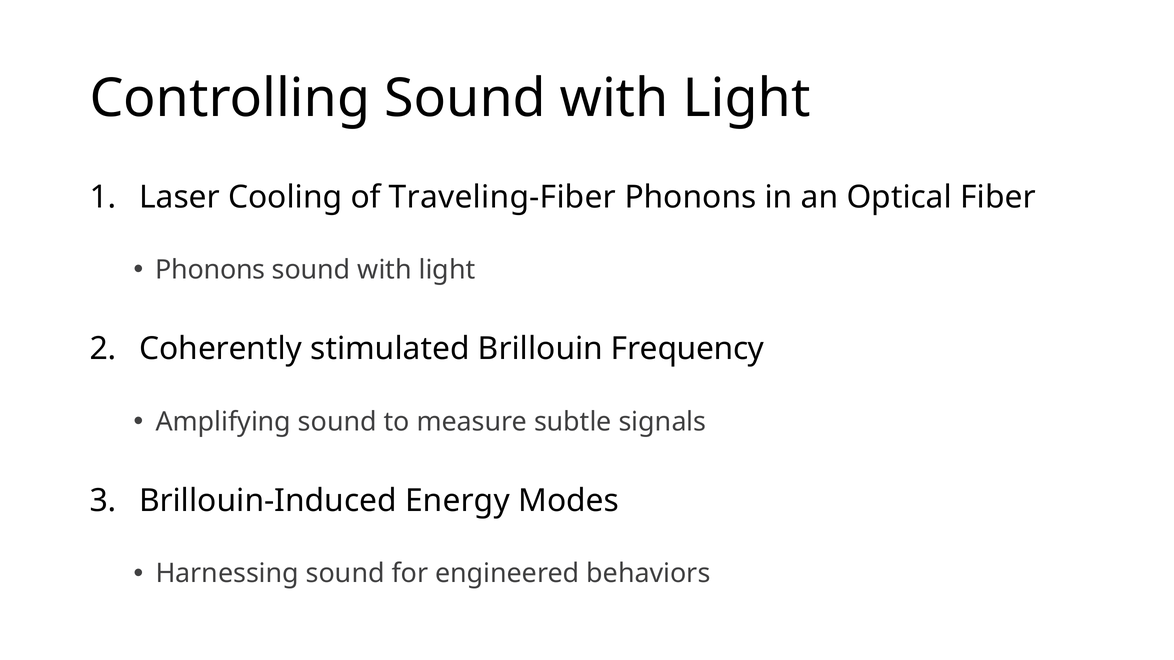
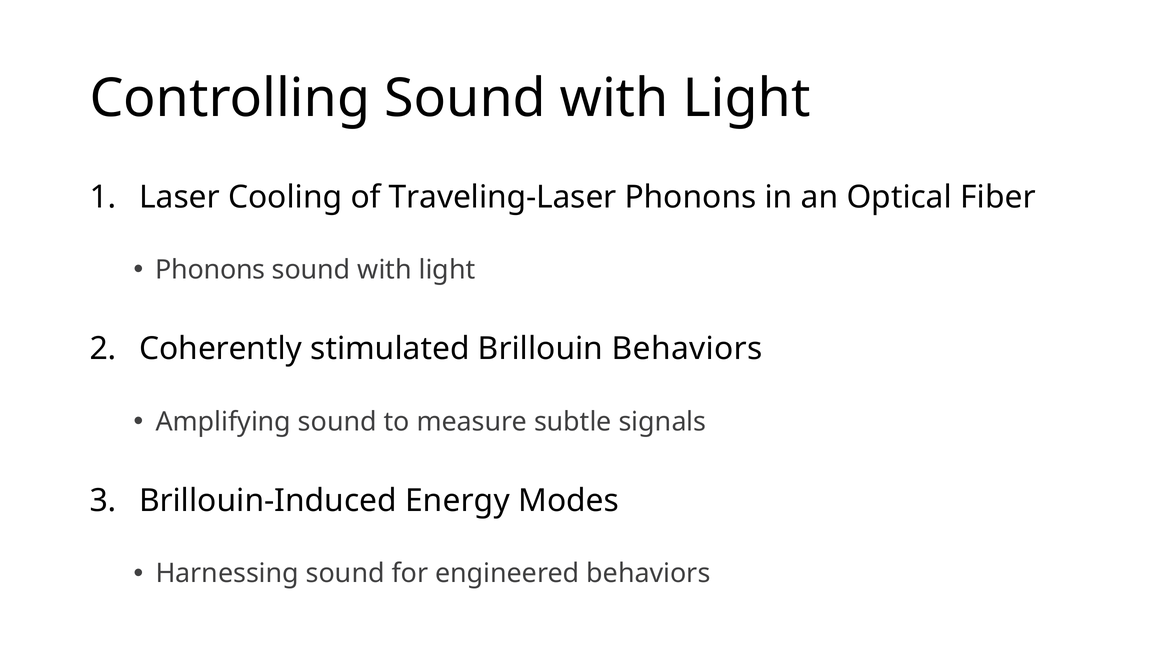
Traveling-Fiber: Traveling-Fiber -> Traveling-Laser
Brillouin Frequency: Frequency -> Behaviors
